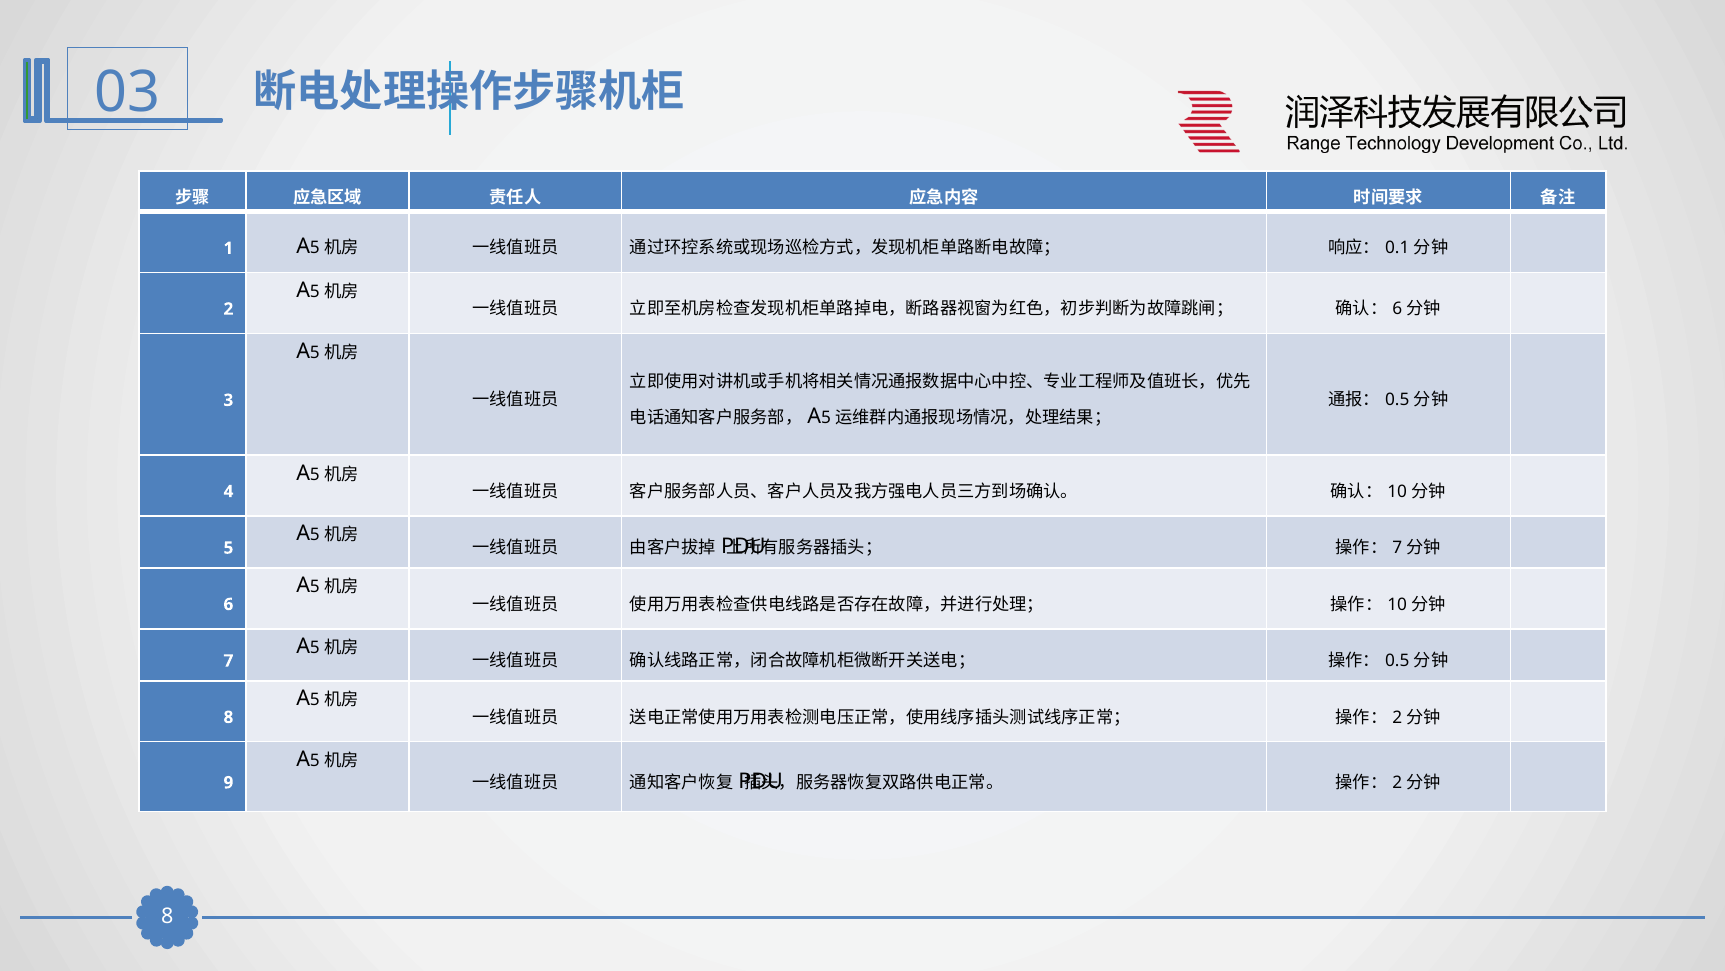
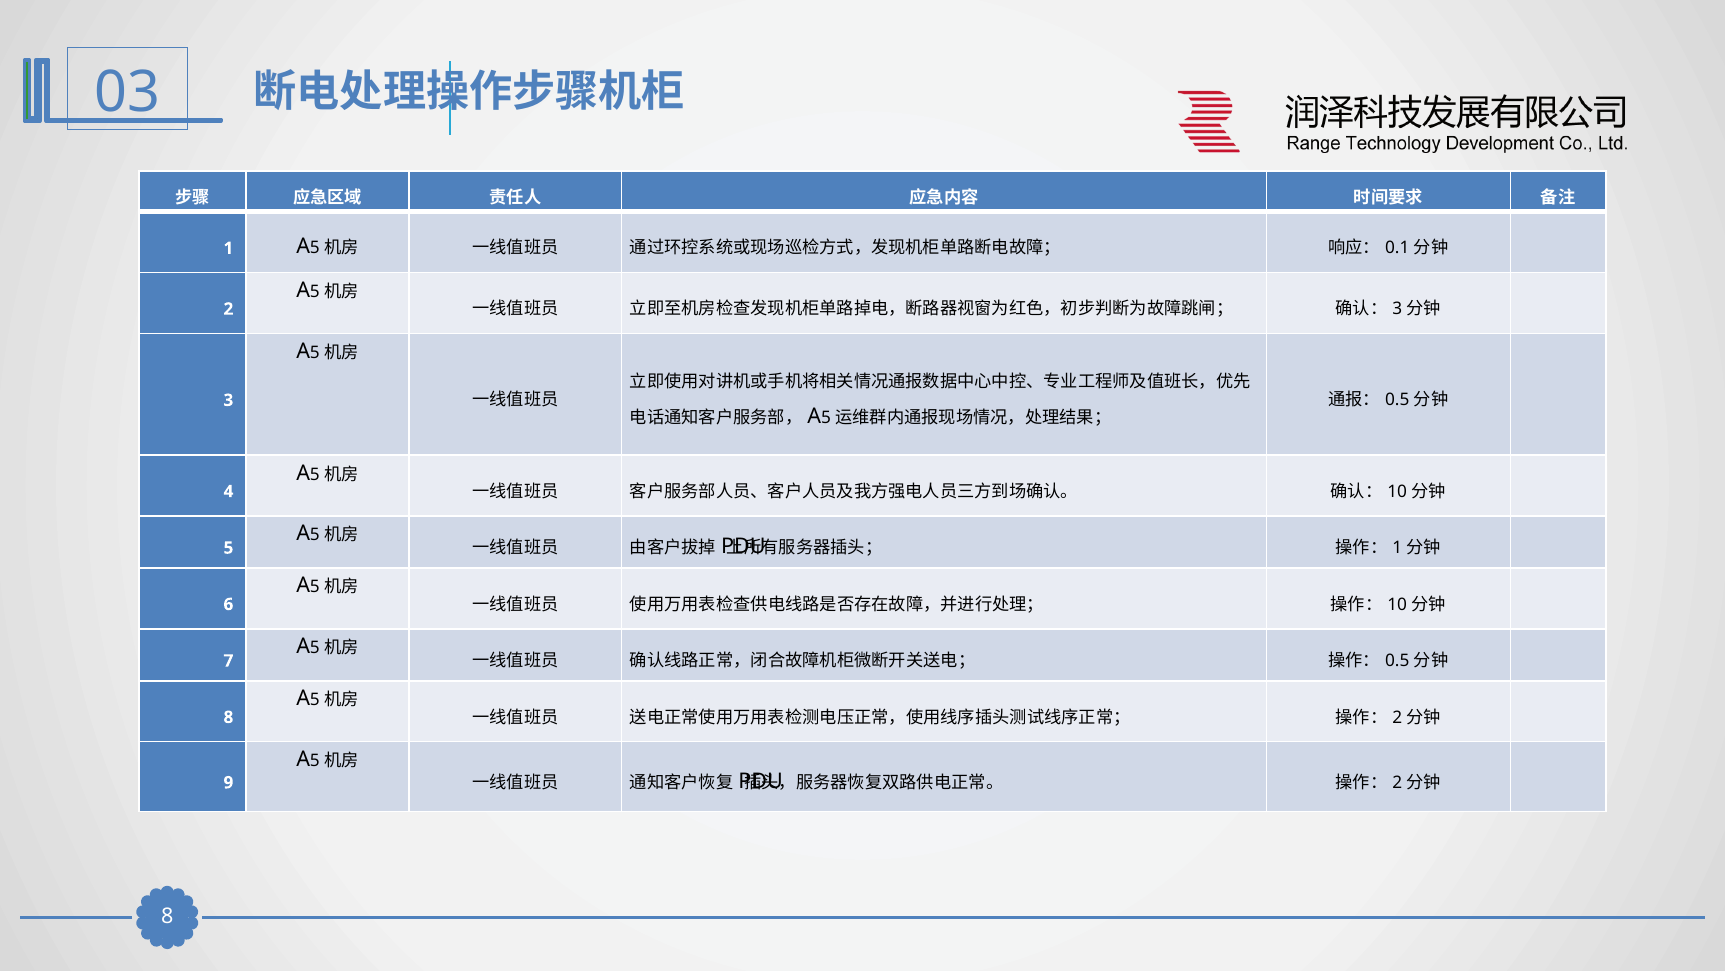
6 at (1397, 309): 6 -> 3
7 at (1397, 548): 7 -> 1
